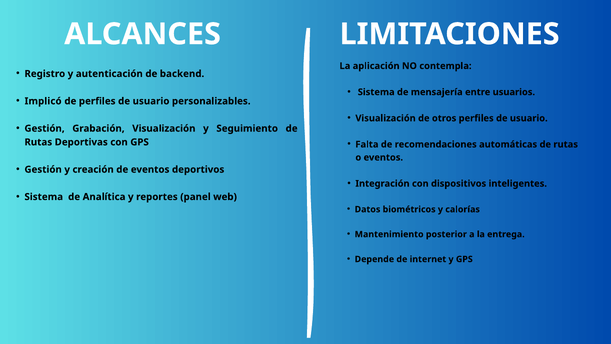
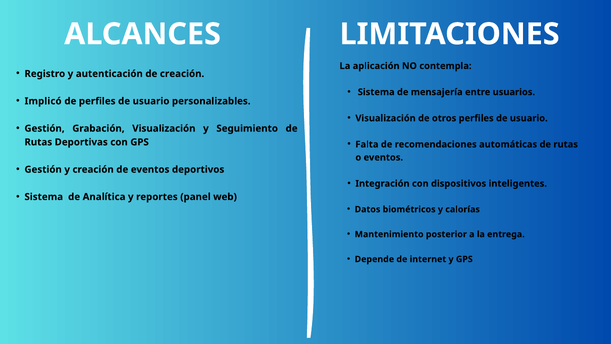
de backend: backend -> creación
